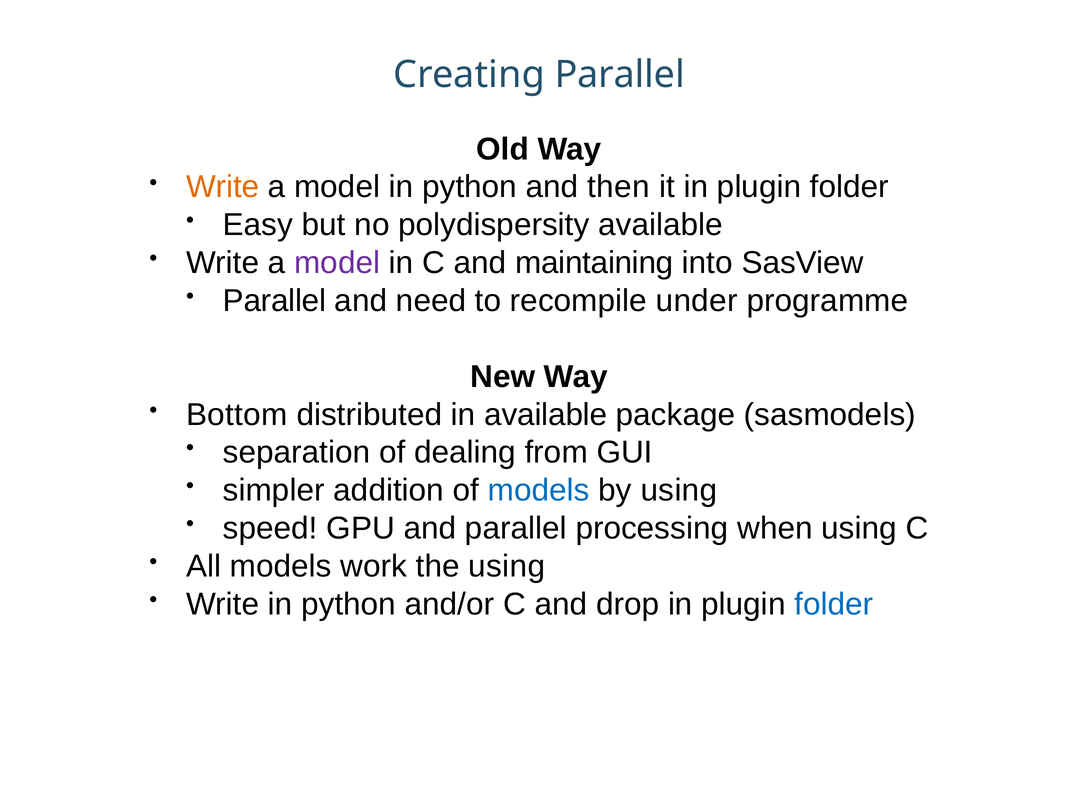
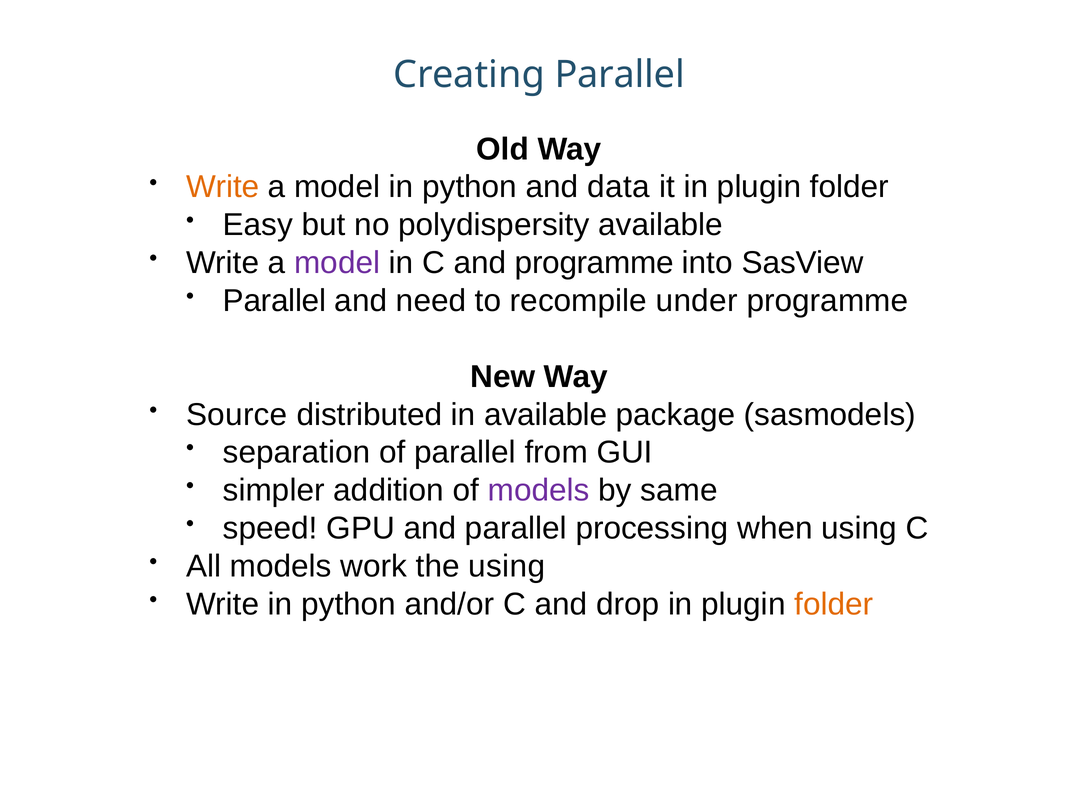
then: then -> data
and maintaining: maintaining -> programme
Bottom: Bottom -> Source
of dealing: dealing -> parallel
models at (539, 490) colour: blue -> purple
by using: using -> same
folder at (834, 604) colour: blue -> orange
